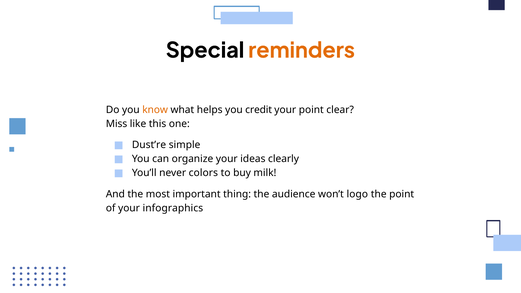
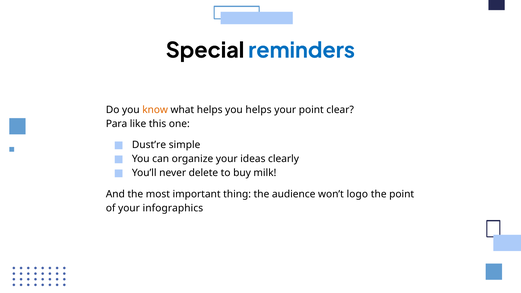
reminders colour: orange -> blue
you credit: credit -> helps
Miss: Miss -> Para
colors: colors -> delete
